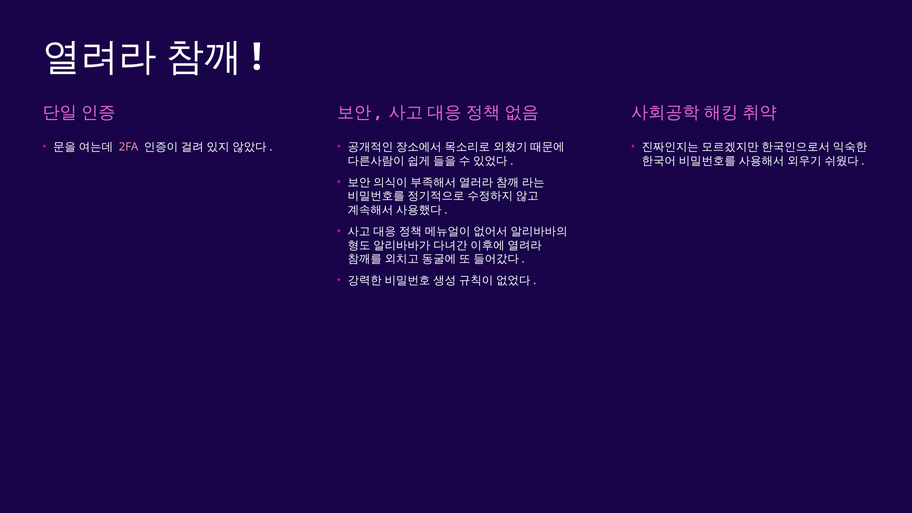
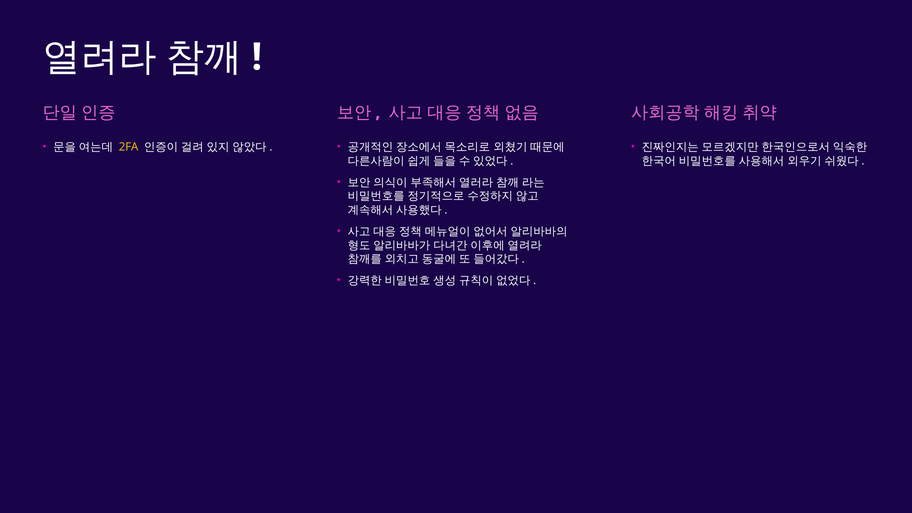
2FA colour: pink -> yellow
